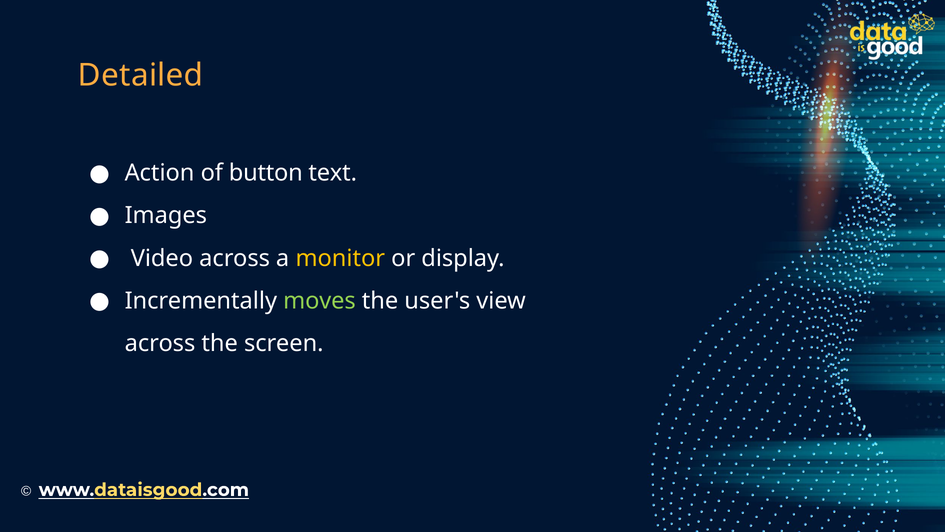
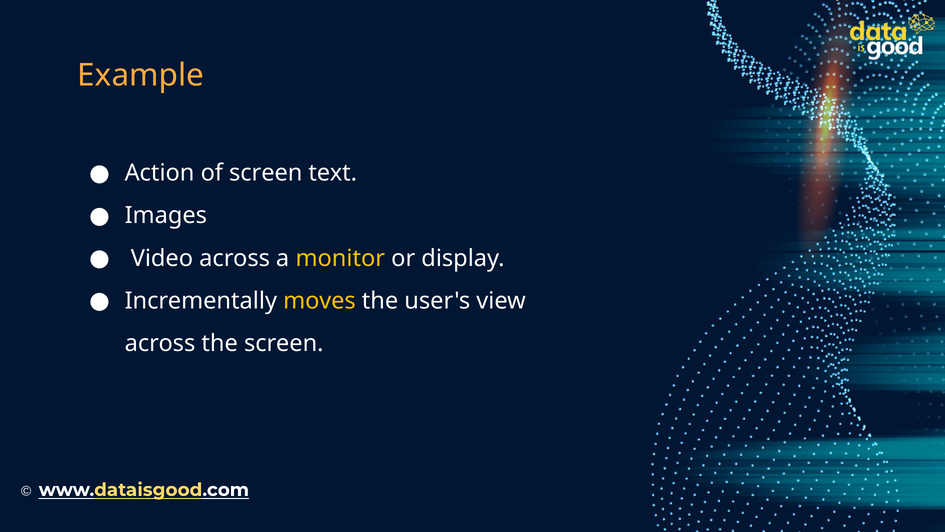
Detailed: Detailed -> Example
of button: button -> screen
moves colour: light green -> yellow
